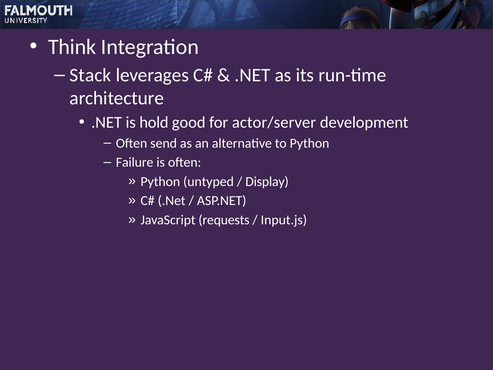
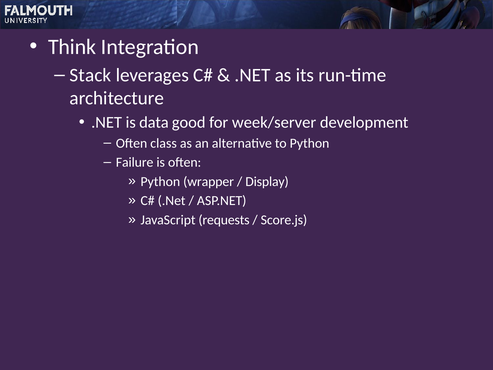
hold: hold -> data
actor/server: actor/server -> week/server
send: send -> class
untyped: untyped -> wrapper
Input.js: Input.js -> Score.js
